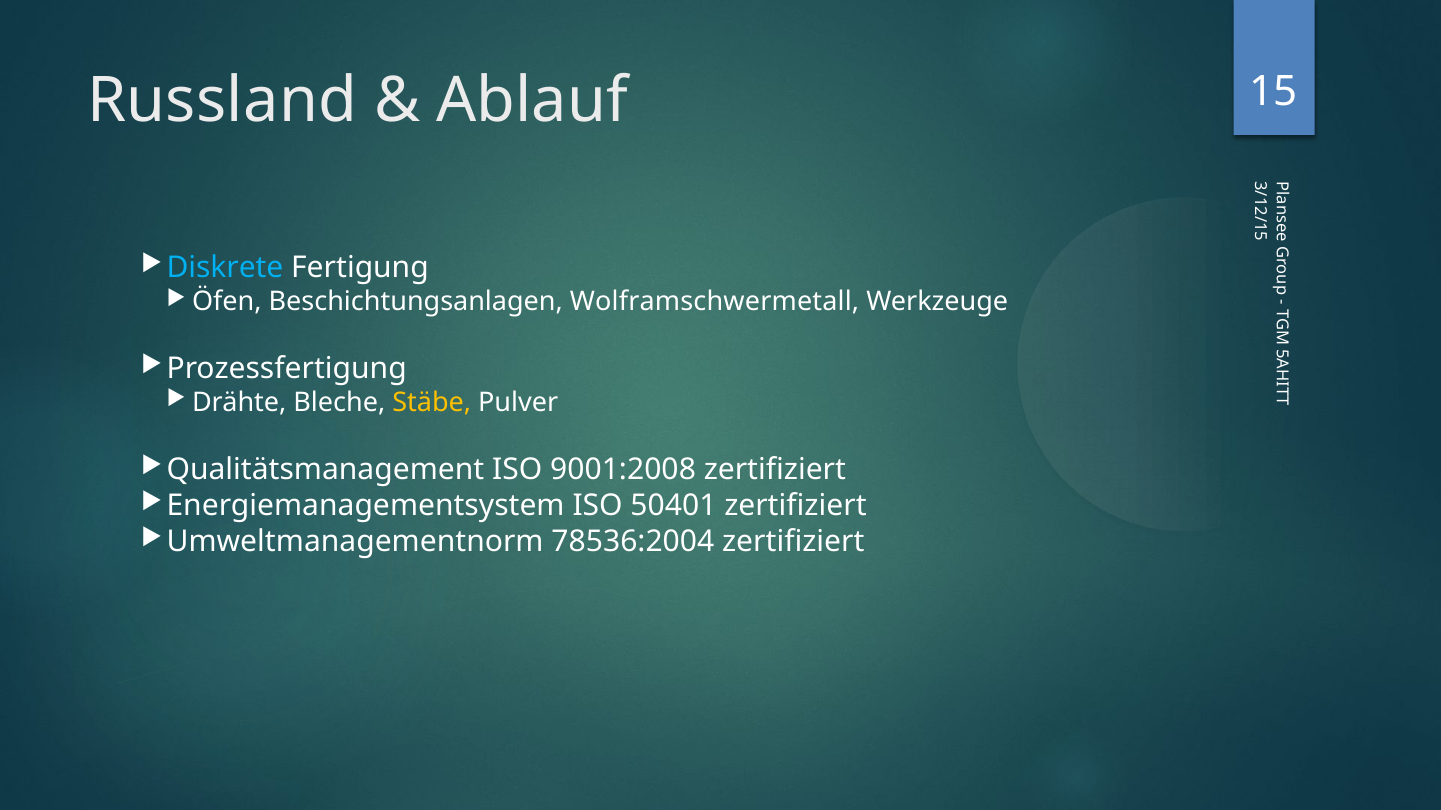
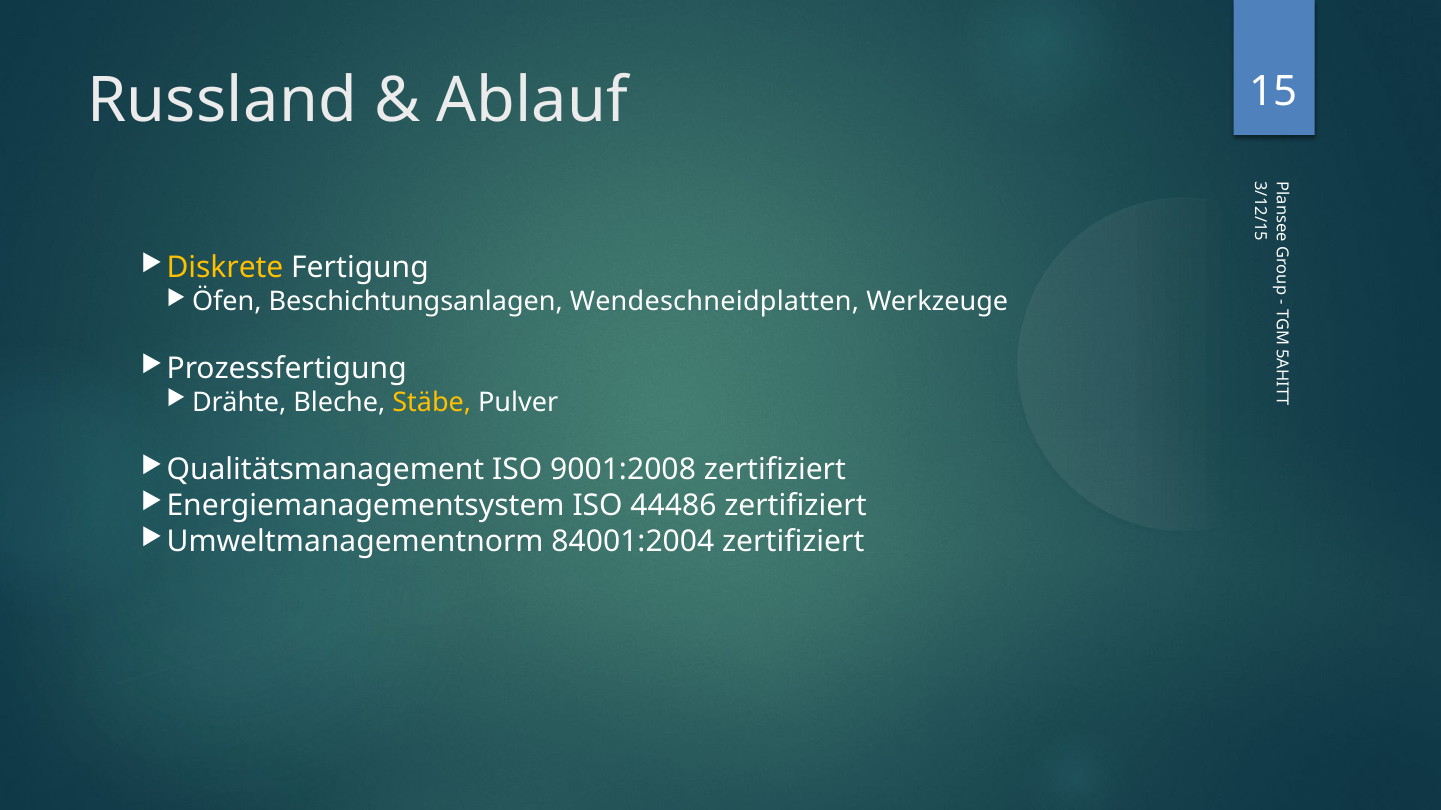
Diskrete colour: light blue -> yellow
Wolframschwermetall: Wolframschwermetall -> Wendeschneidplatten
50401: 50401 -> 44486
78536:2004: 78536:2004 -> 84001:2004
